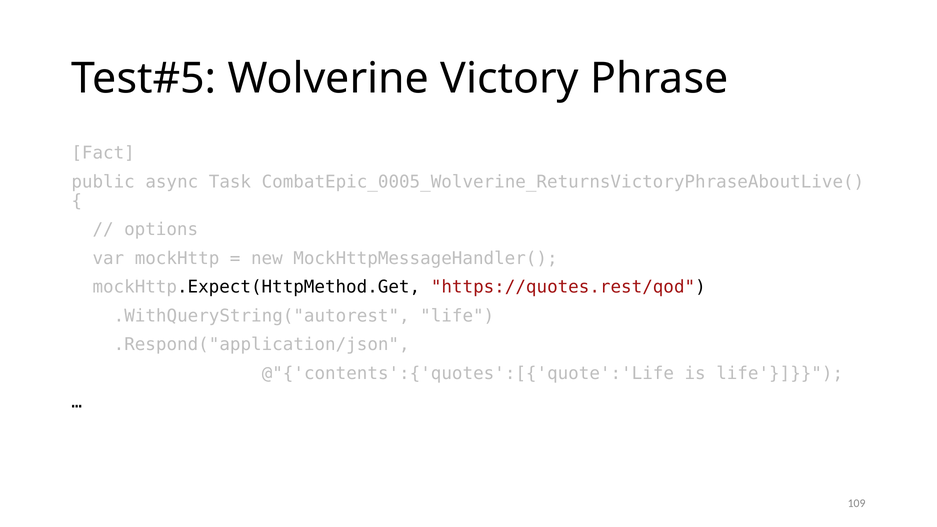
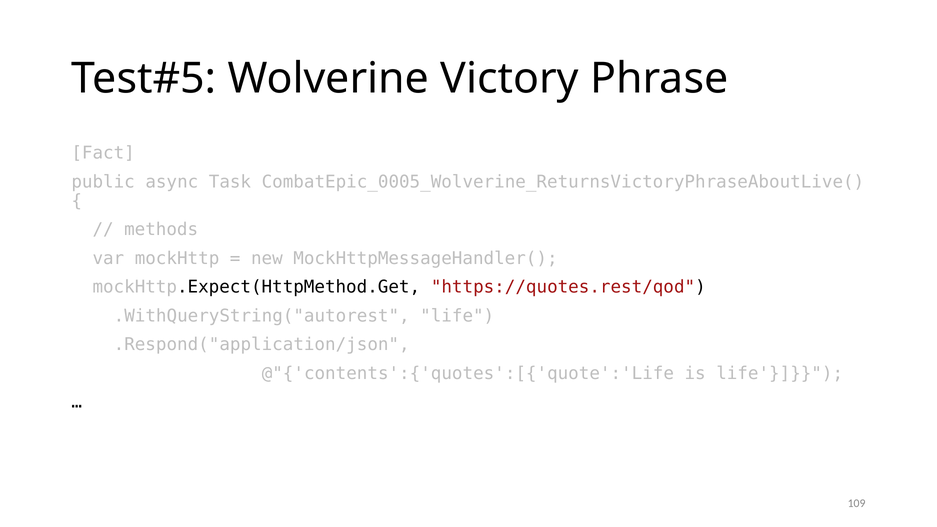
options: options -> methods
